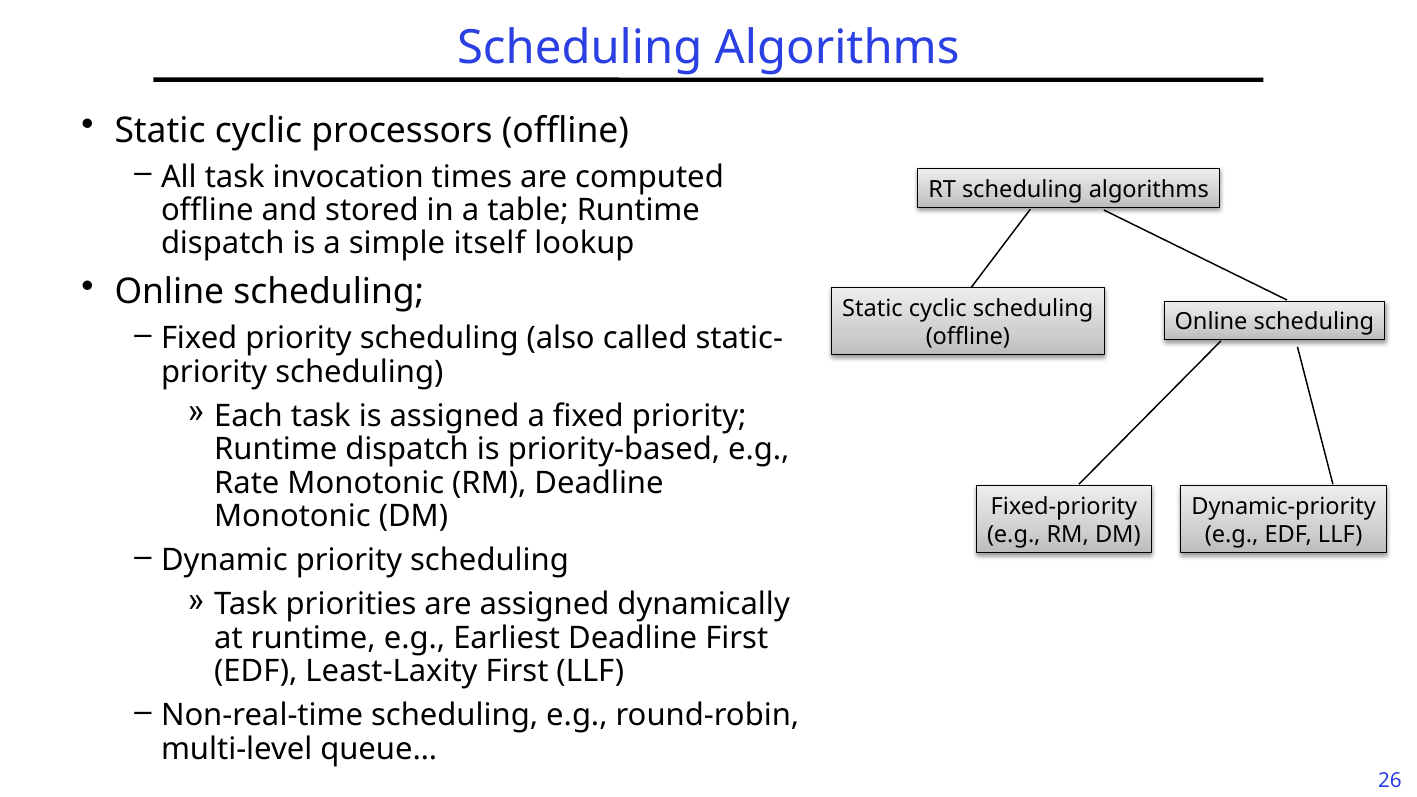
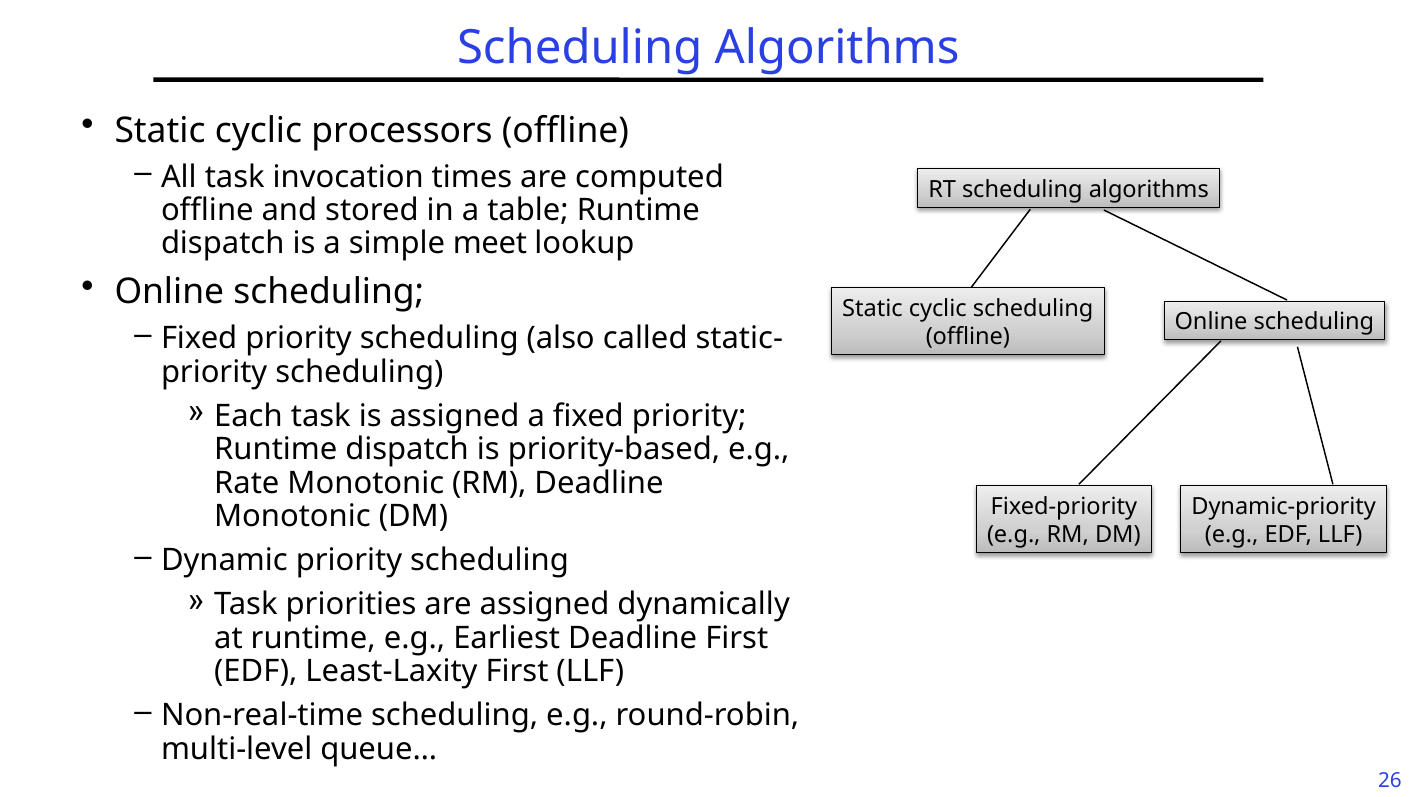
itself: itself -> meet
